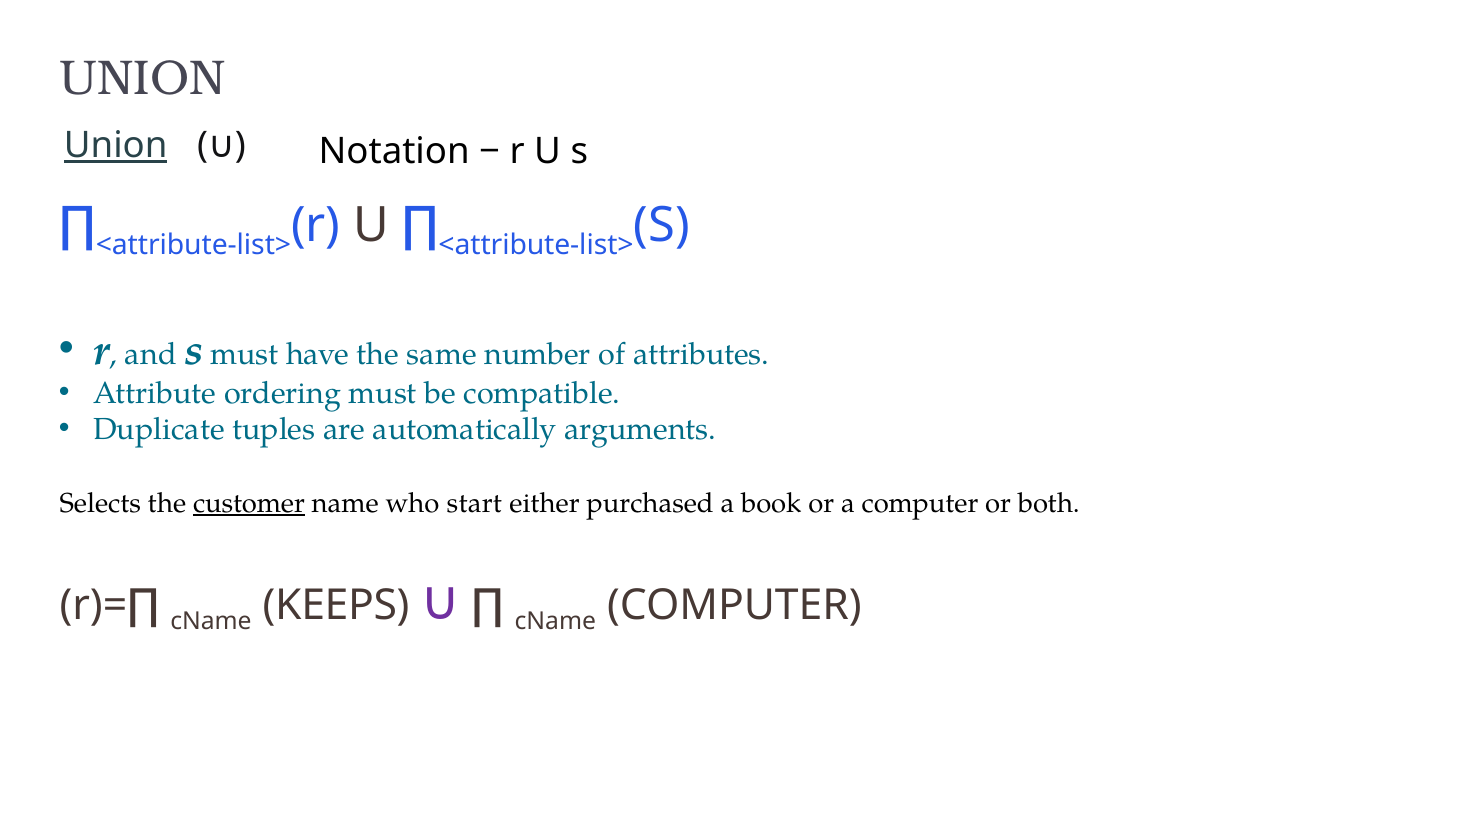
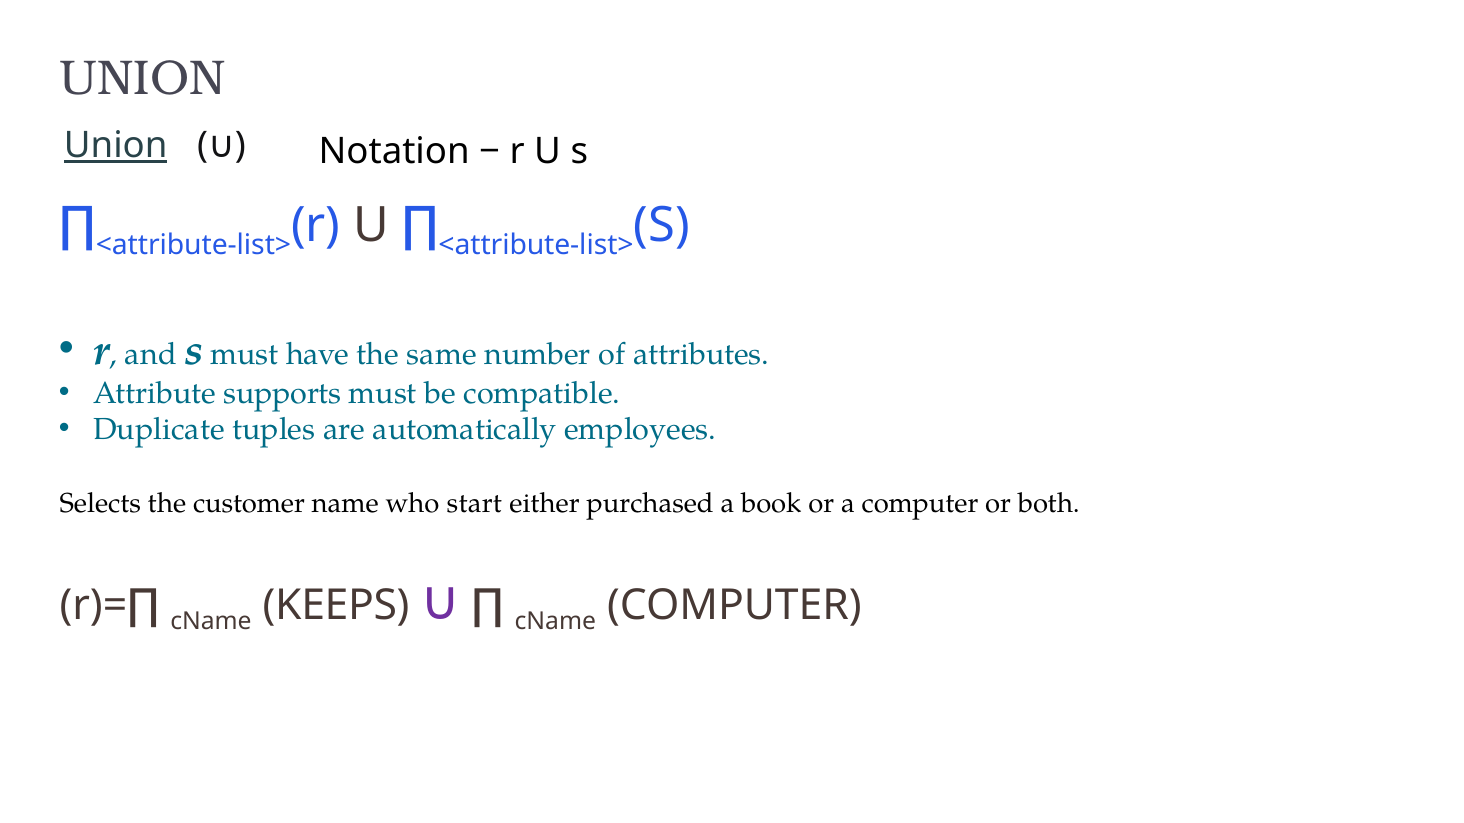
ordering: ordering -> supports
arguments: arguments -> employees
customer underline: present -> none
